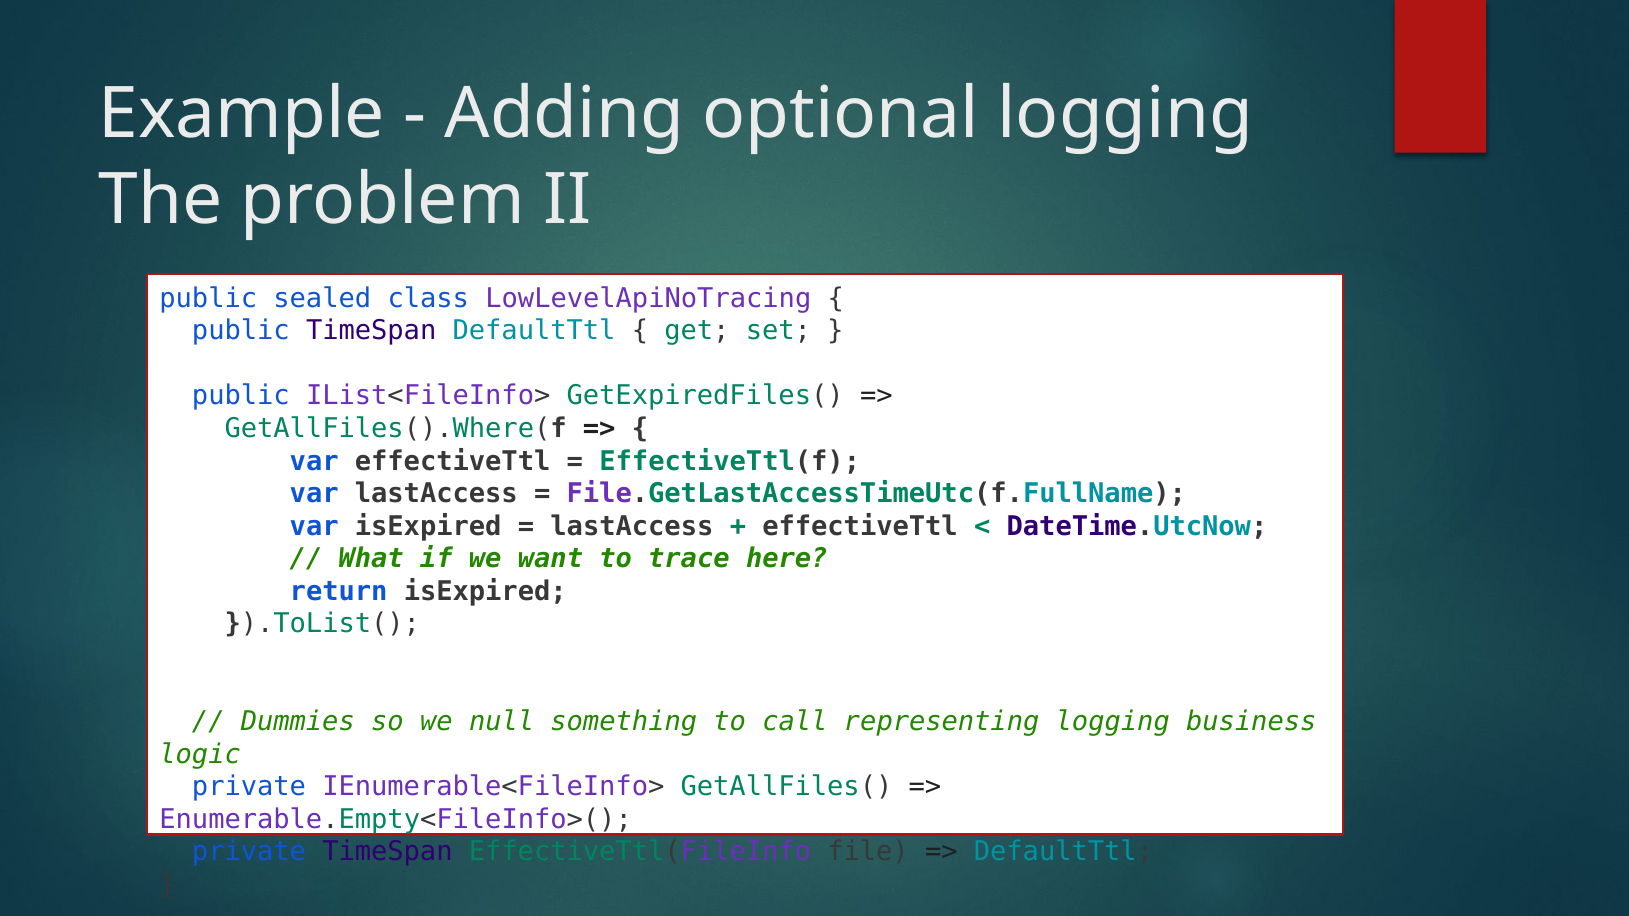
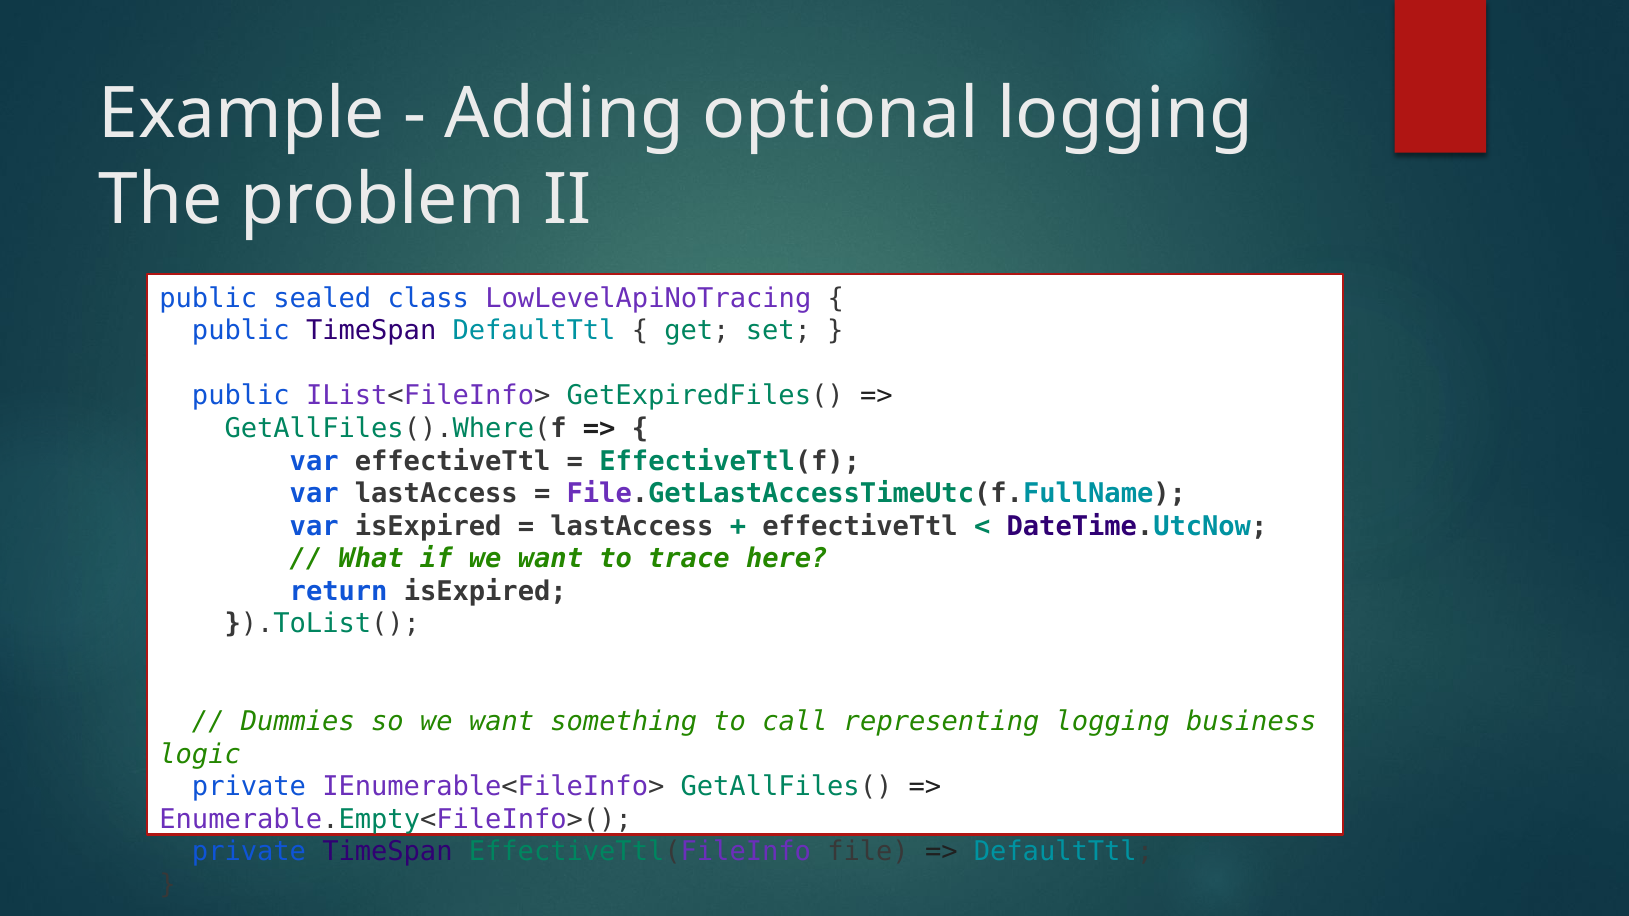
so we null: null -> want
